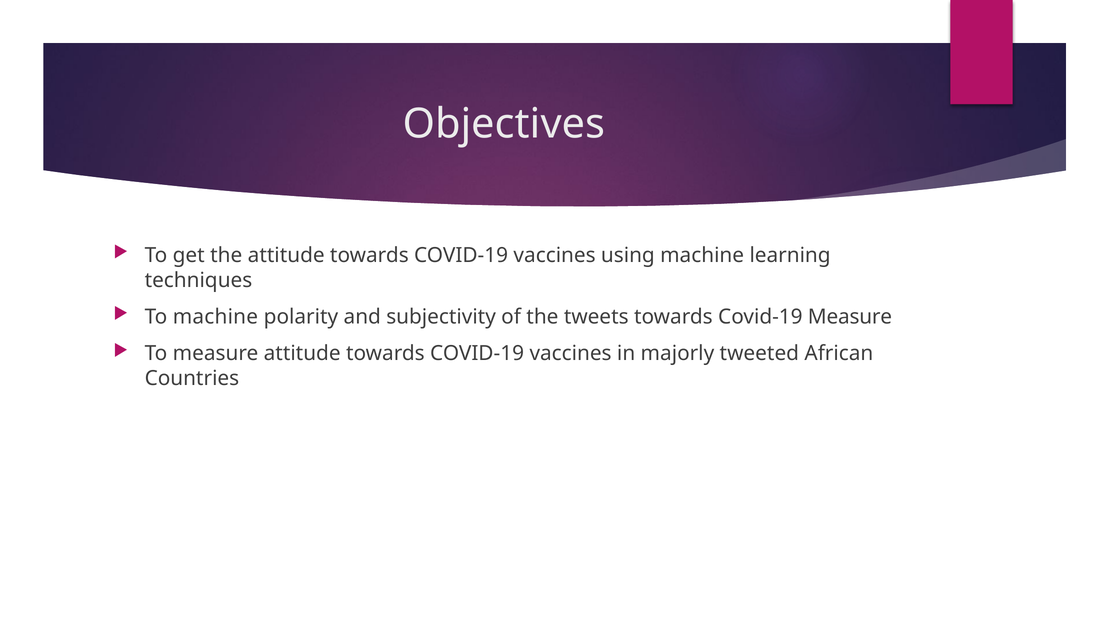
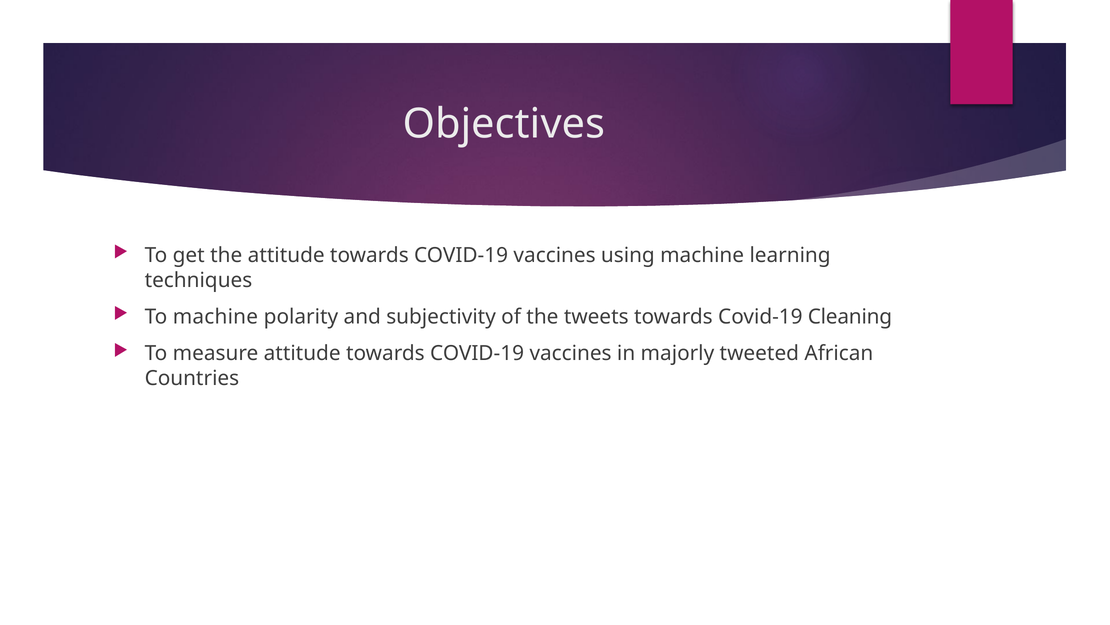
Covid-19 Measure: Measure -> Cleaning
